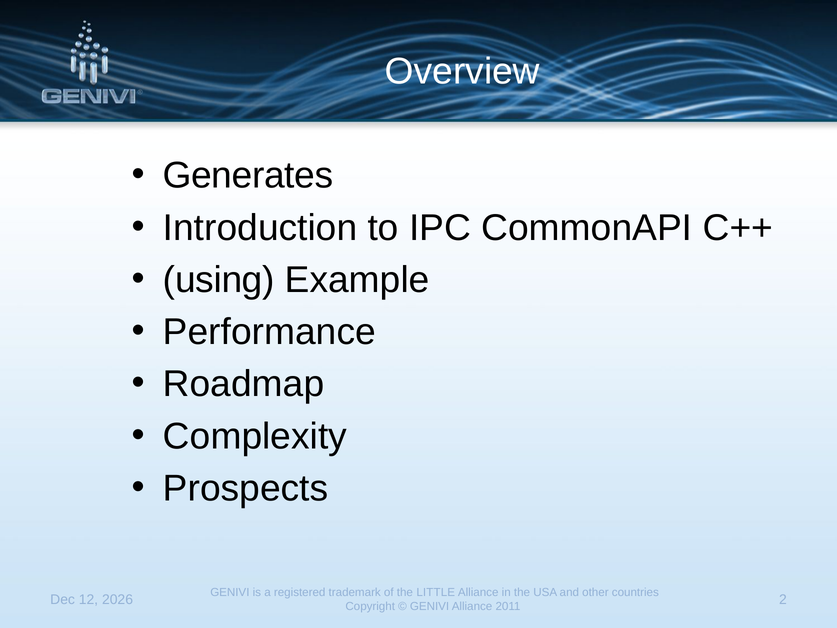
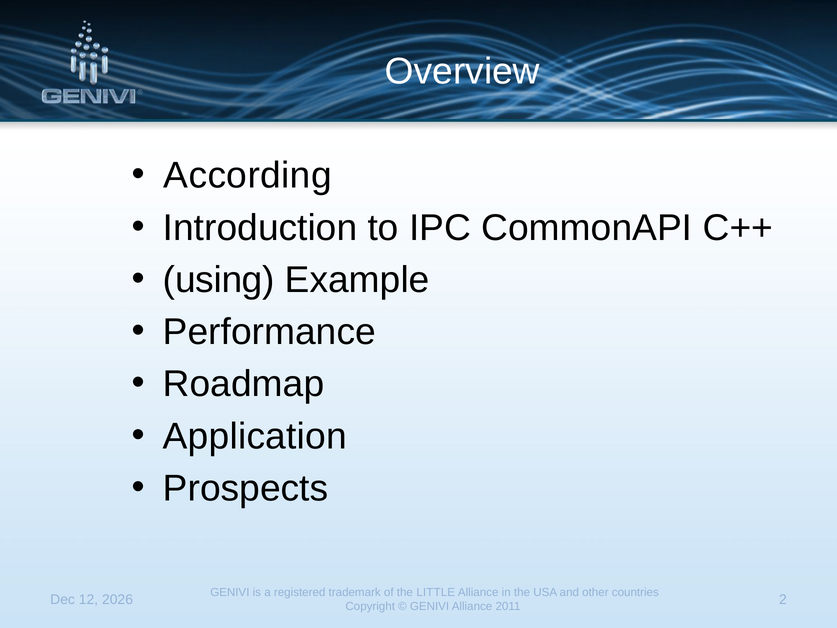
Generates: Generates -> According
Complexity: Complexity -> Application
